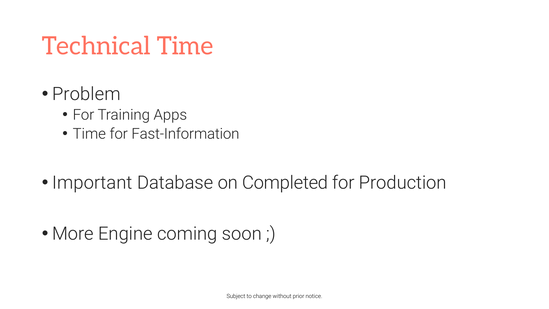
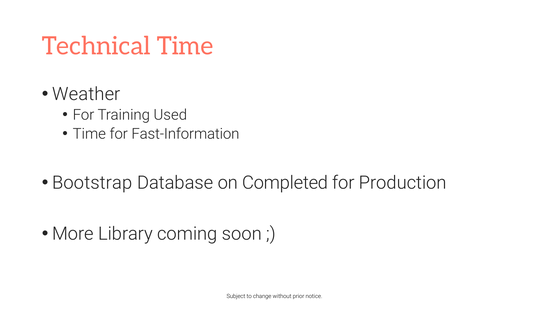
Problem: Problem -> Weather
Apps: Apps -> Used
Important: Important -> Bootstrap
Engine: Engine -> Library
